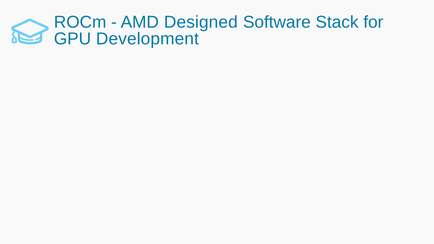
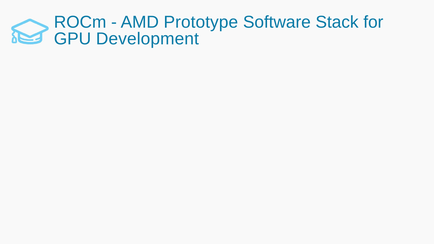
Designed: Designed -> Prototype
